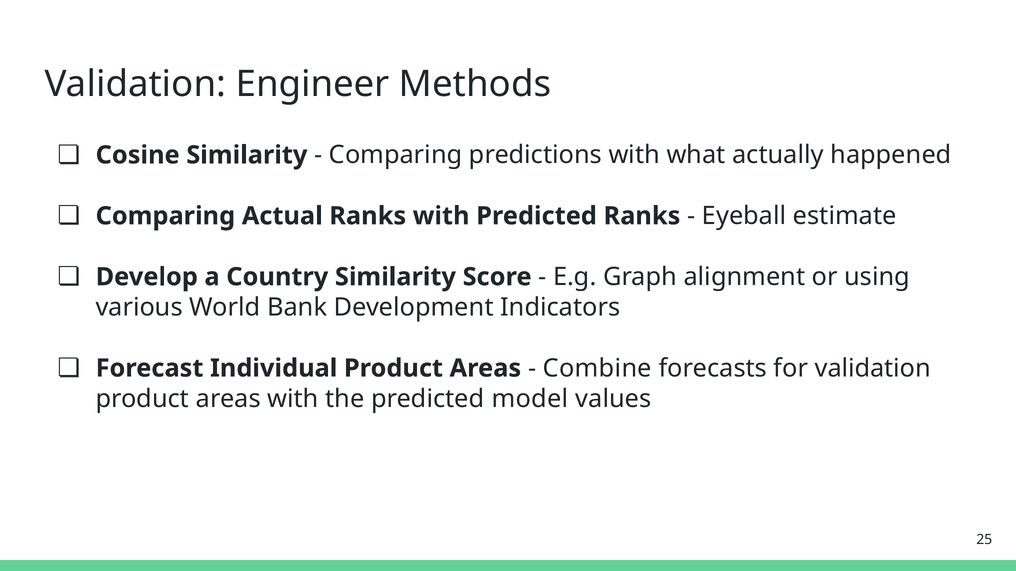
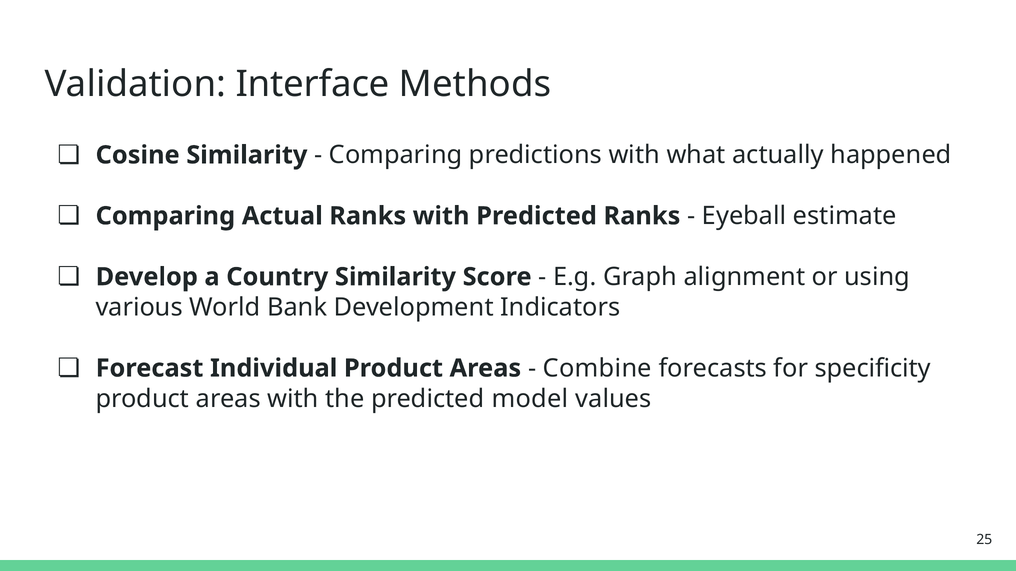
Engineer: Engineer -> Interface
for validation: validation -> specificity
